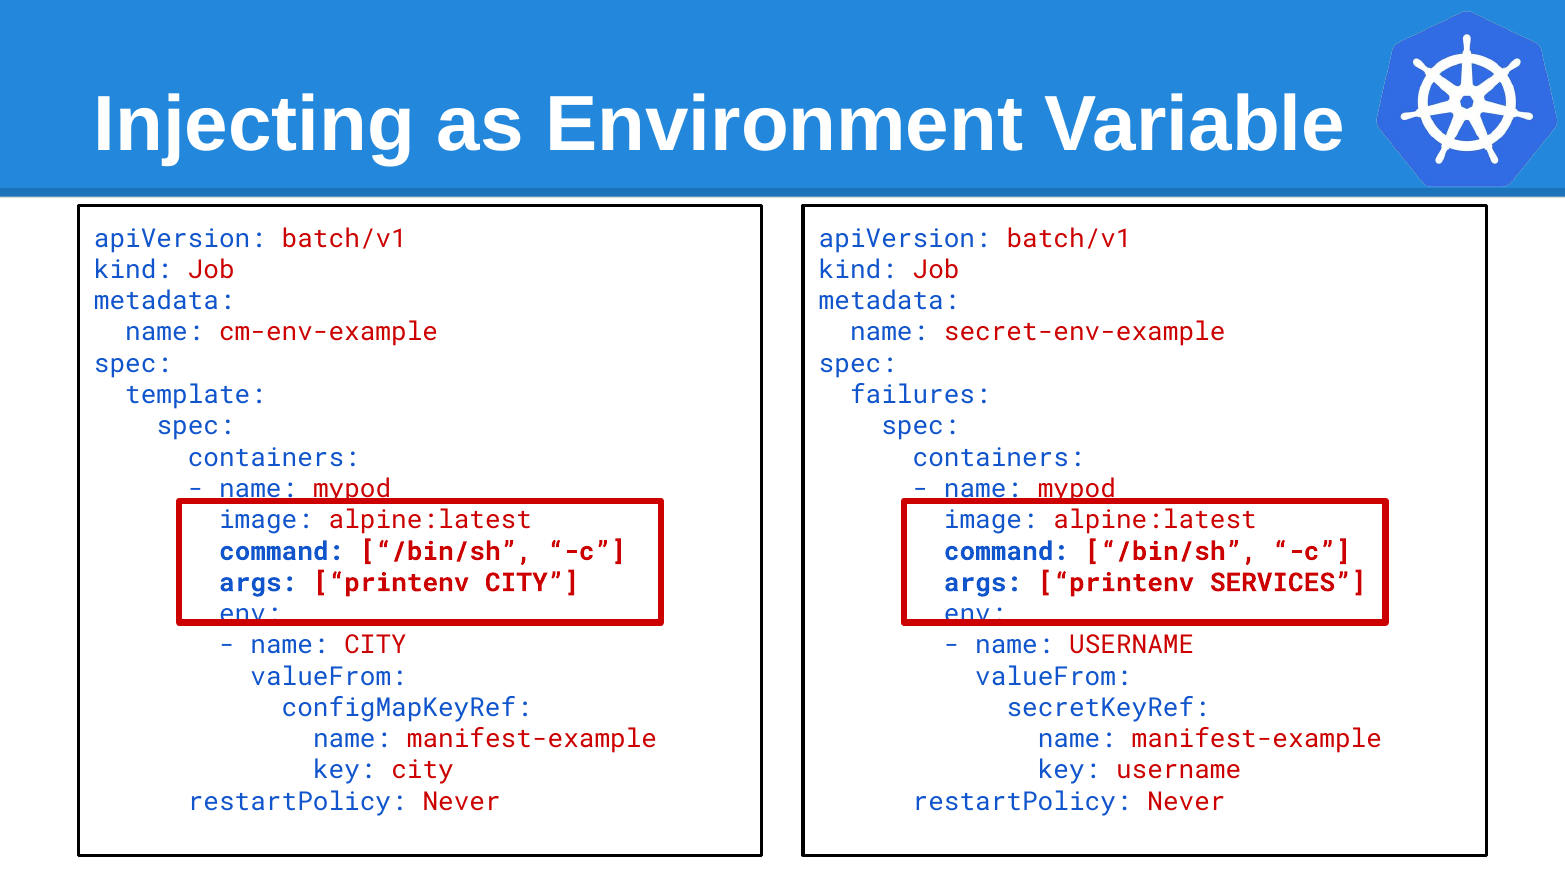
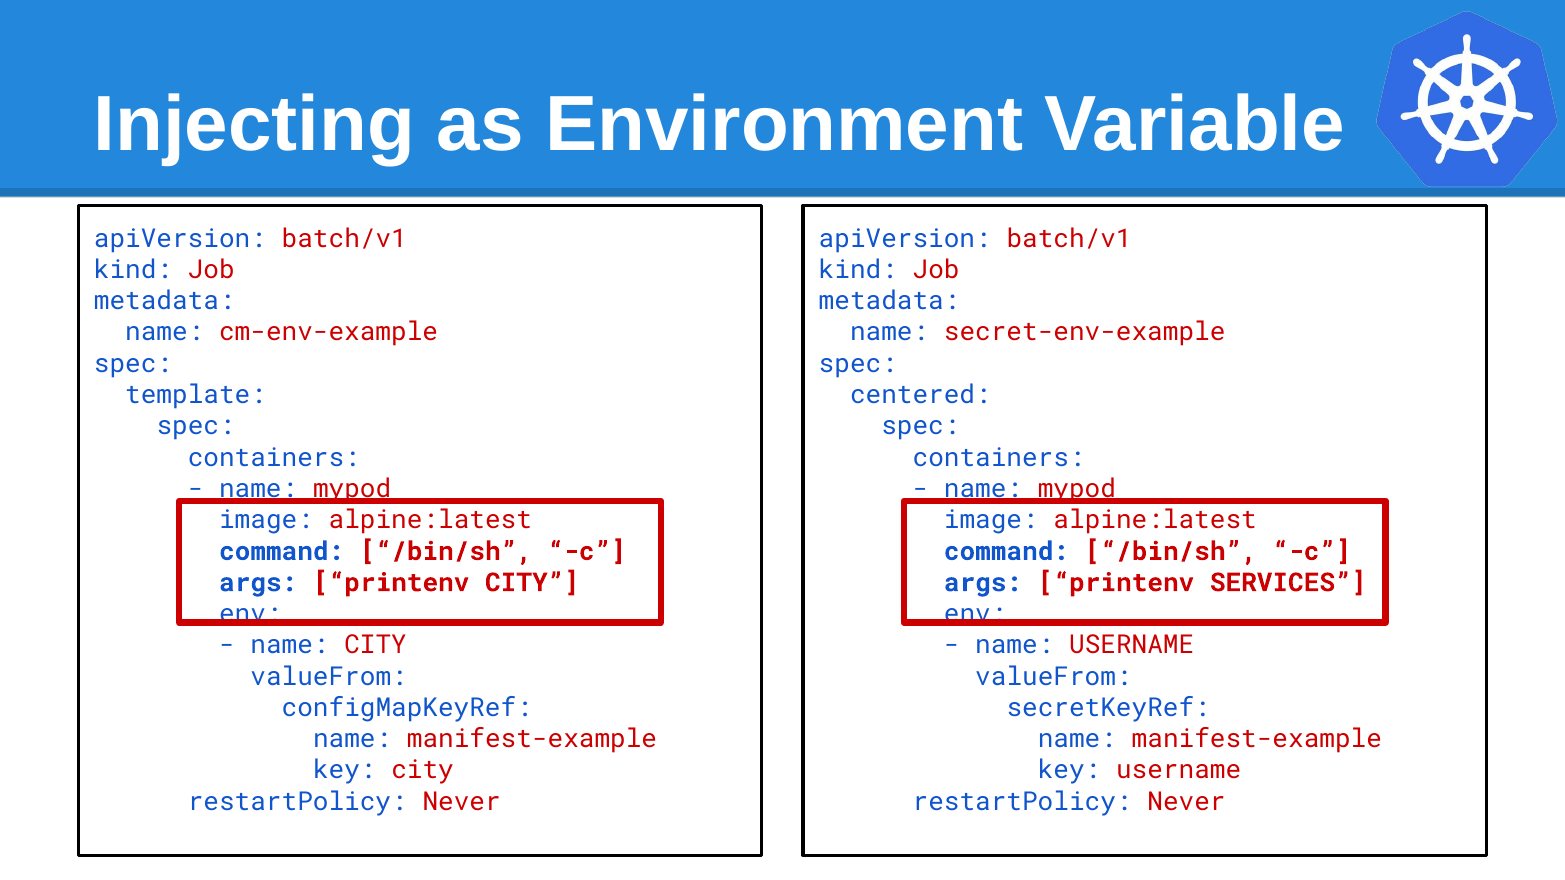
failures: failures -> centered
